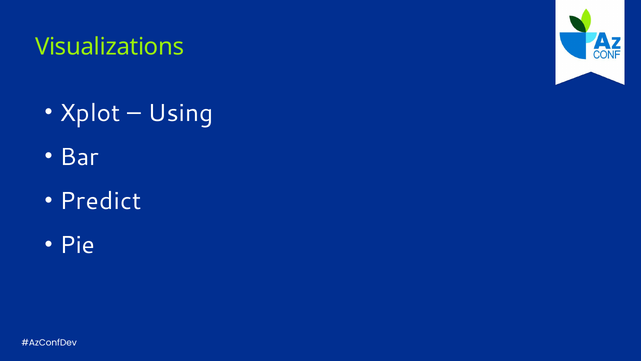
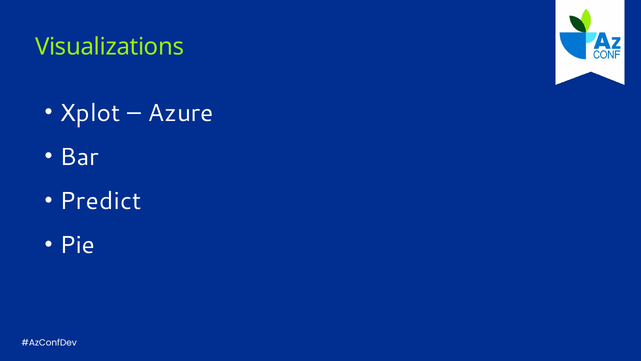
Using: Using -> Azure
